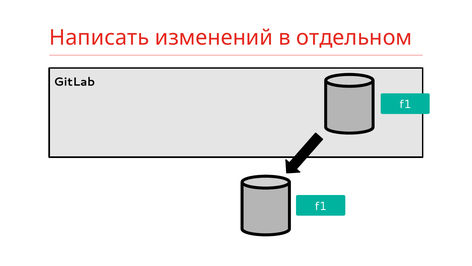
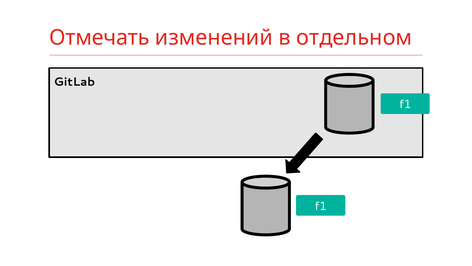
Написать: Написать -> Отмечать
